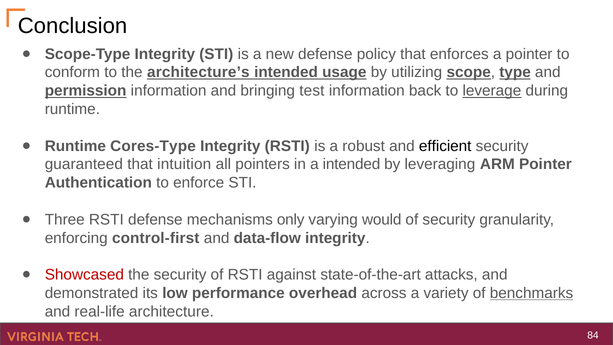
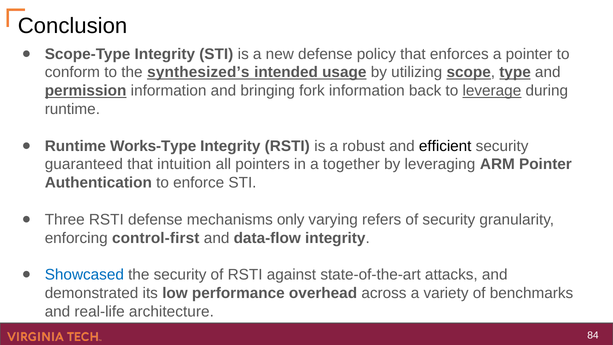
architecture’s: architecture’s -> synthesized’s
test: test -> fork
Cores-Type: Cores-Type -> Works-Type
a intended: intended -> together
would: would -> refers
Showcased colour: red -> blue
benchmarks underline: present -> none
